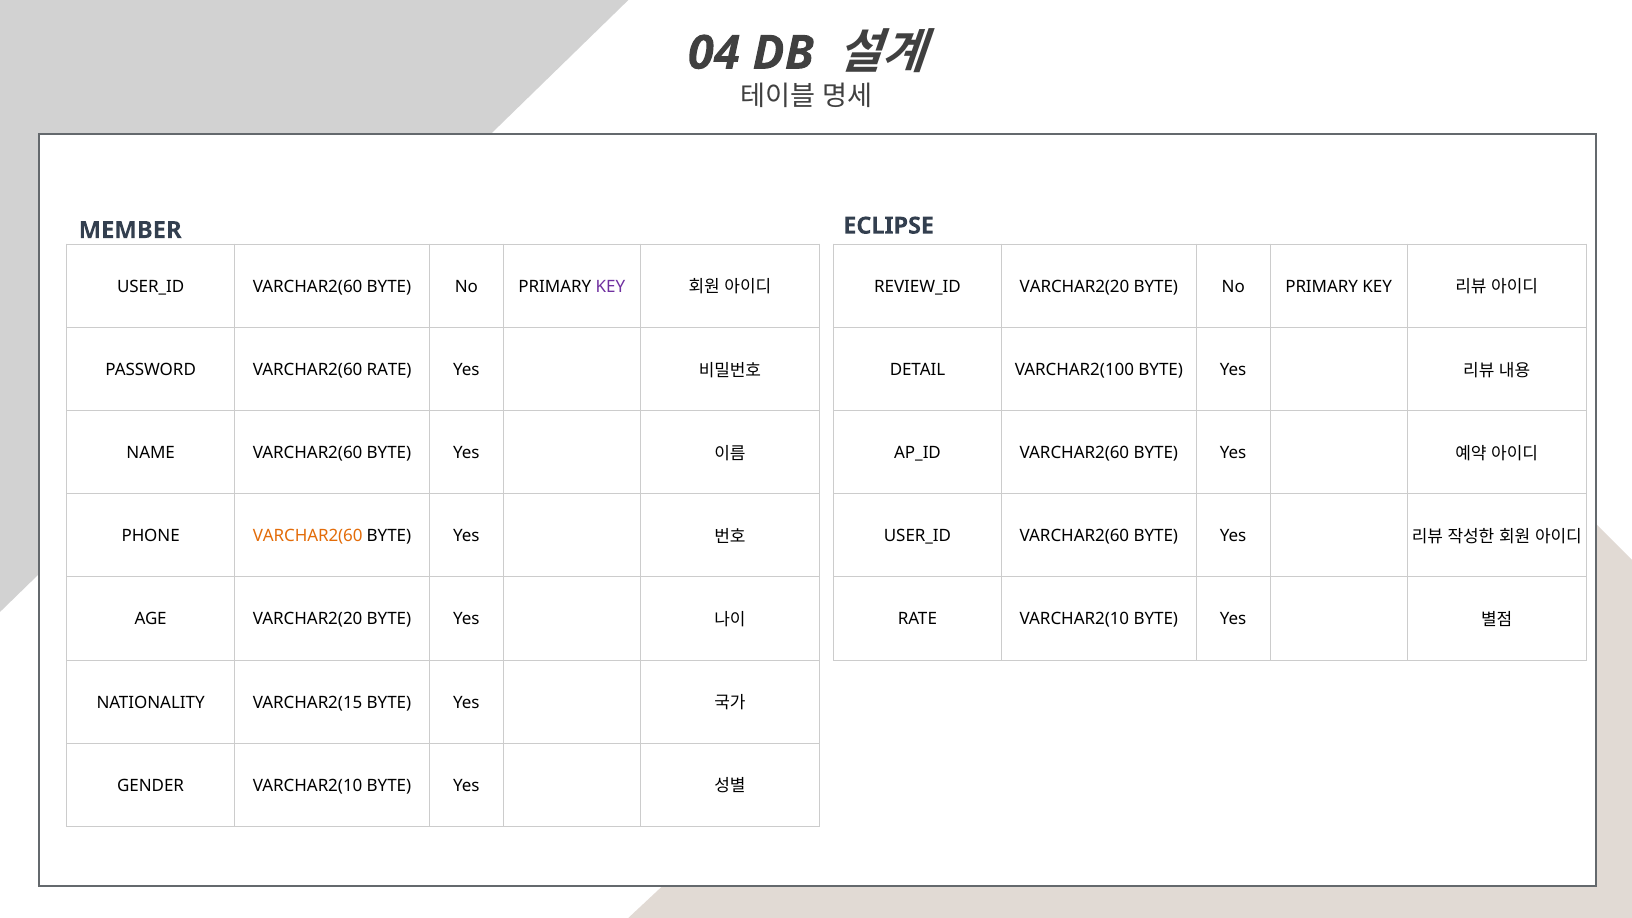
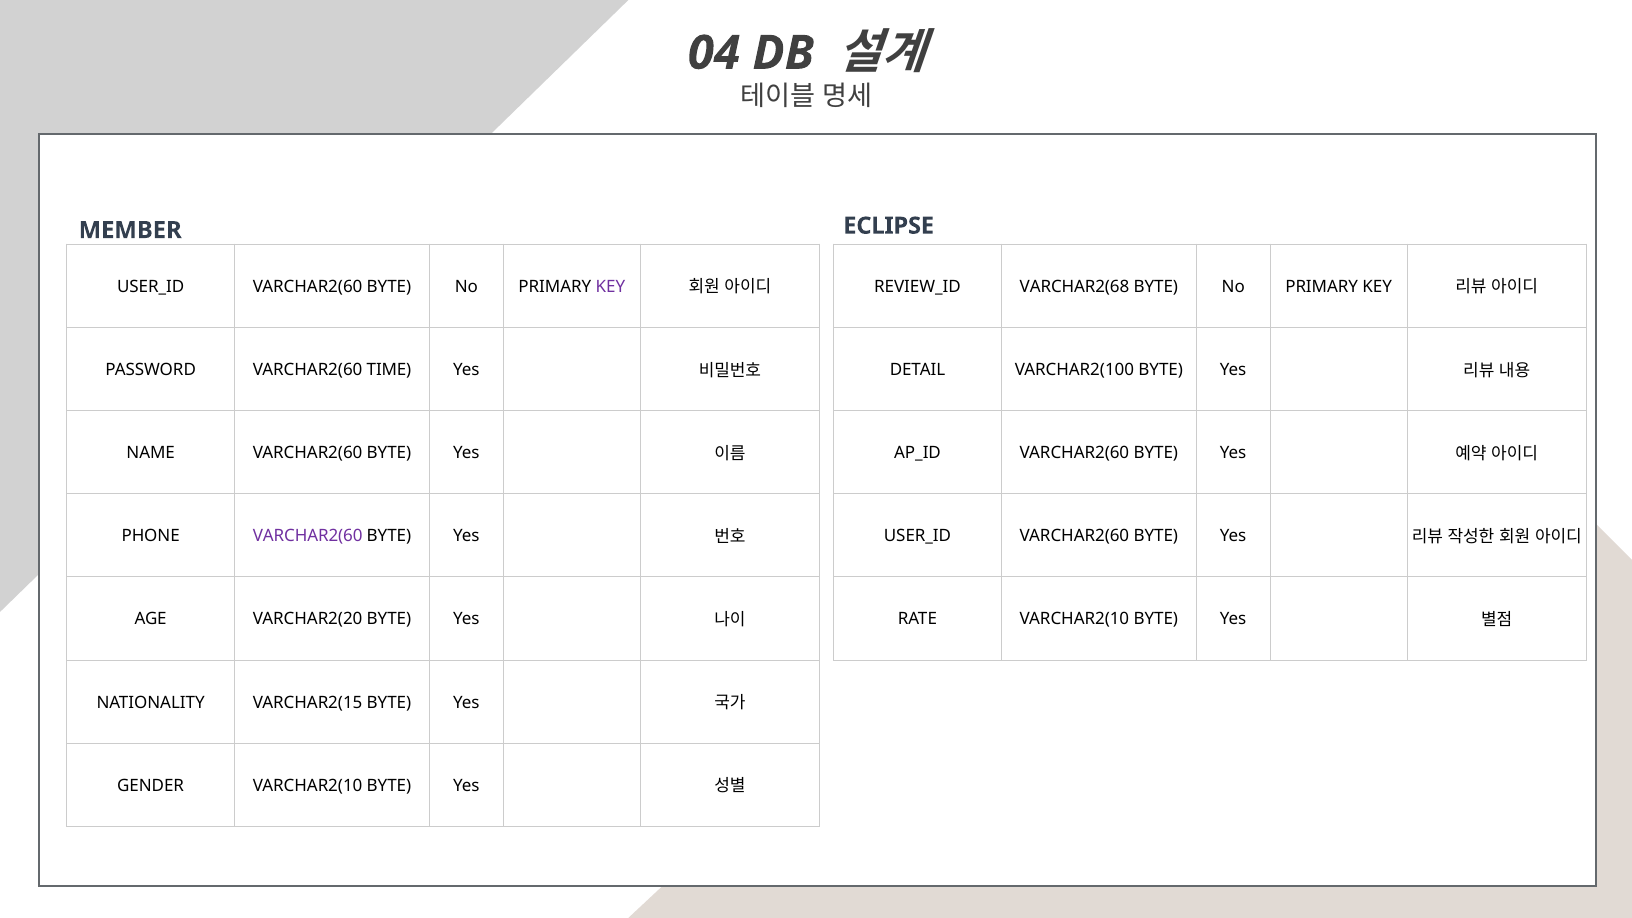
VARCHAR2(20 at (1075, 287): VARCHAR2(20 -> VARCHAR2(68
VARCHAR2(60 RATE: RATE -> TIME
VARCHAR2(60 at (308, 536) colour: orange -> purple
